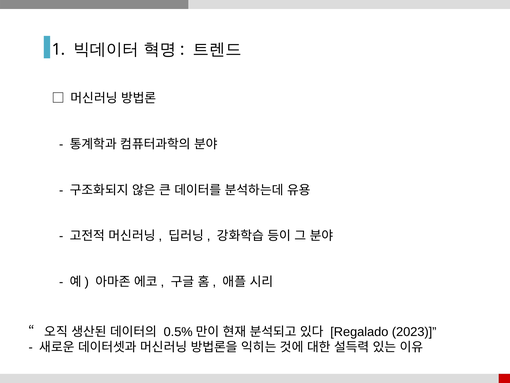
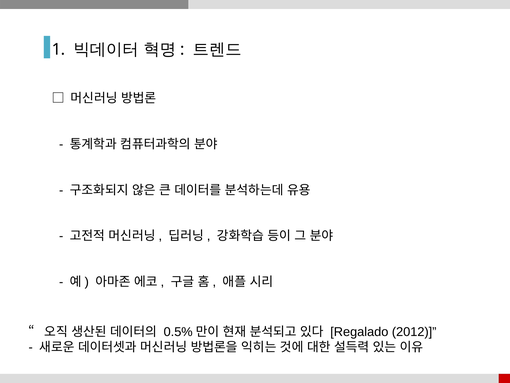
2023: 2023 -> 2012
